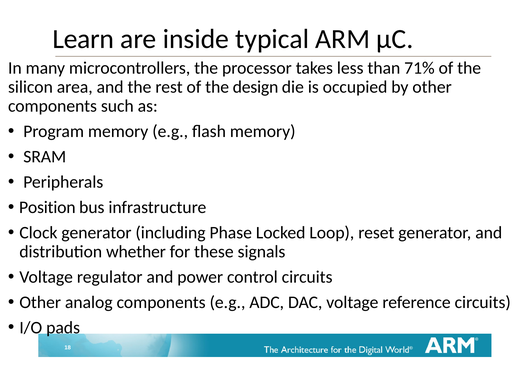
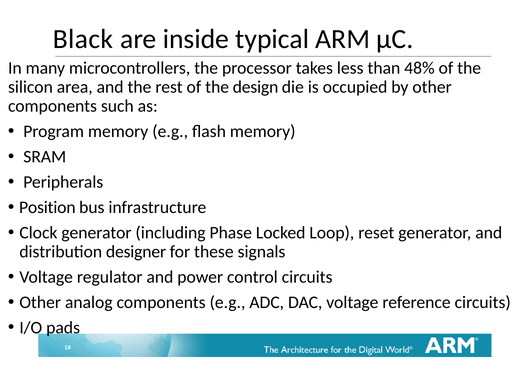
Learn: Learn -> Black
71%: 71% -> 48%
whether: whether -> designer
